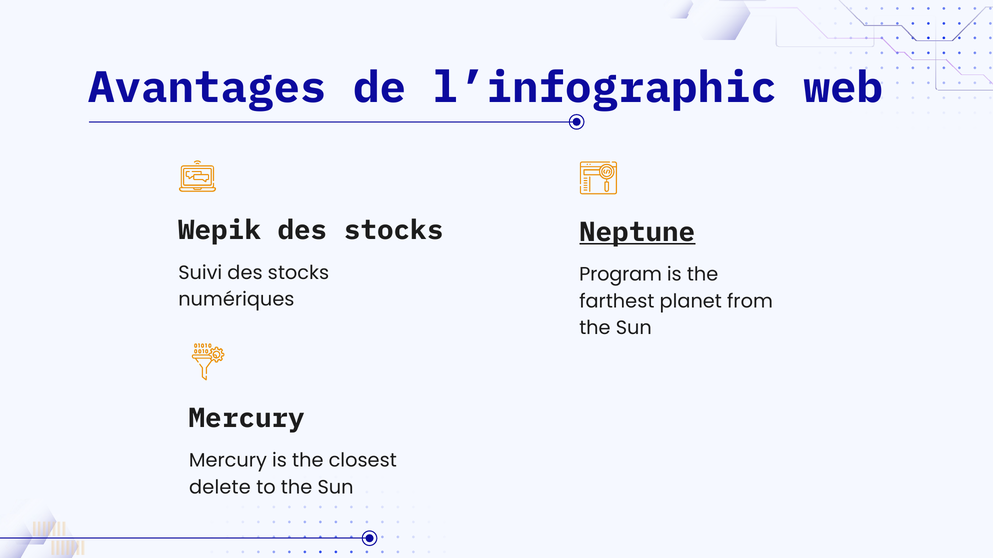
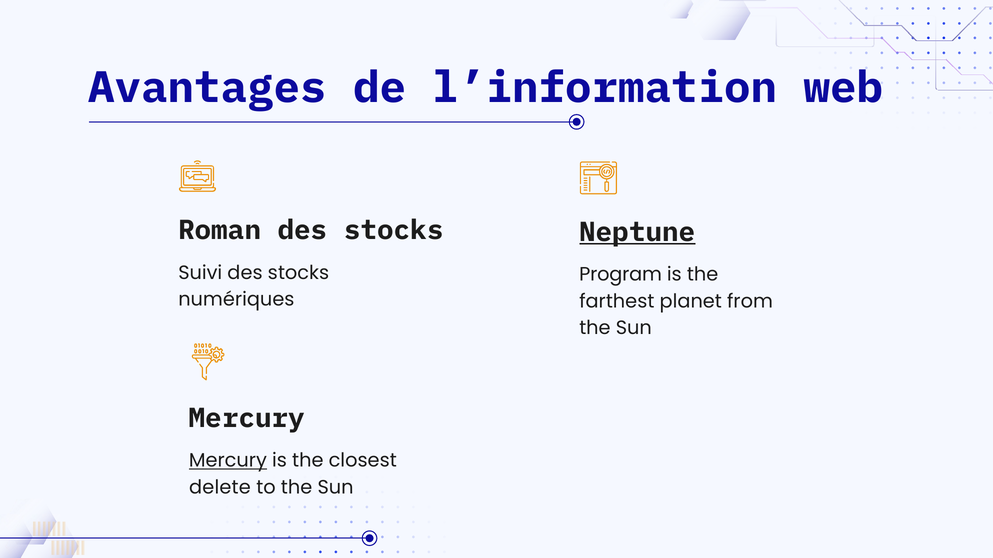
l’infographic: l’infographic -> l’information
Wepik: Wepik -> Roman
Mercury at (228, 461) underline: none -> present
